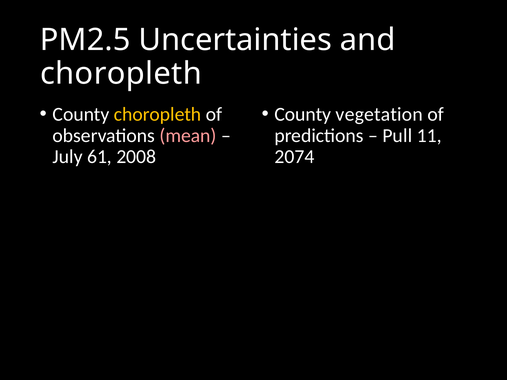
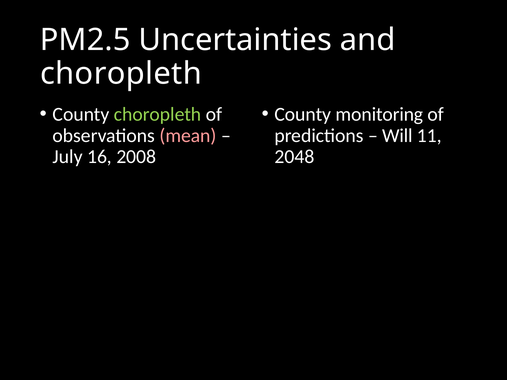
choropleth at (158, 114) colour: yellow -> light green
vegetation: vegetation -> monitoring
Pull: Pull -> Will
61: 61 -> 16
2074: 2074 -> 2048
